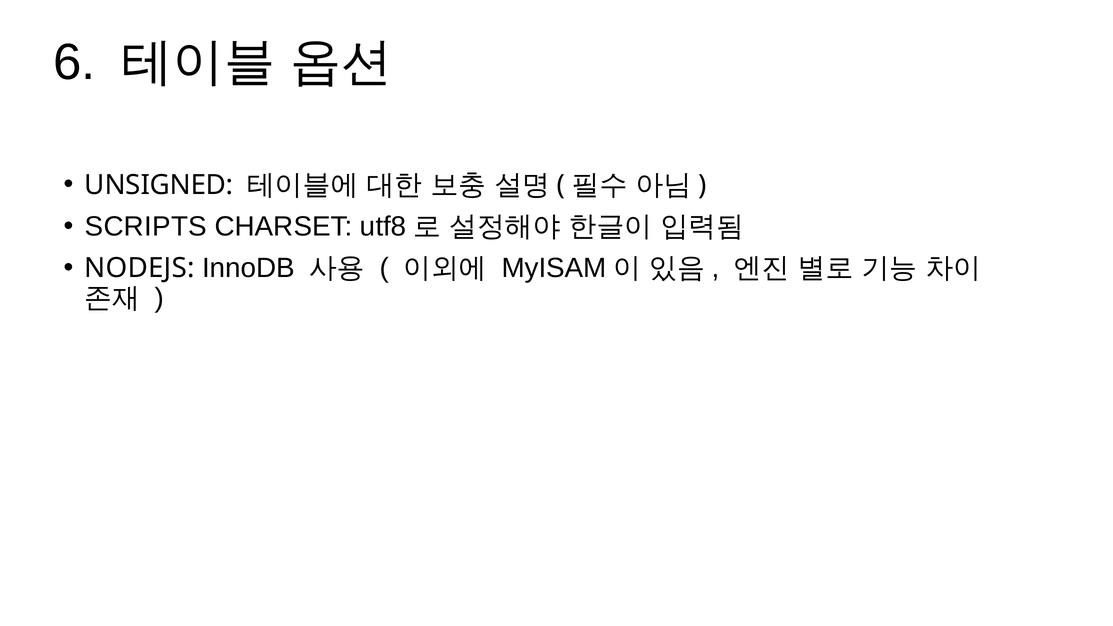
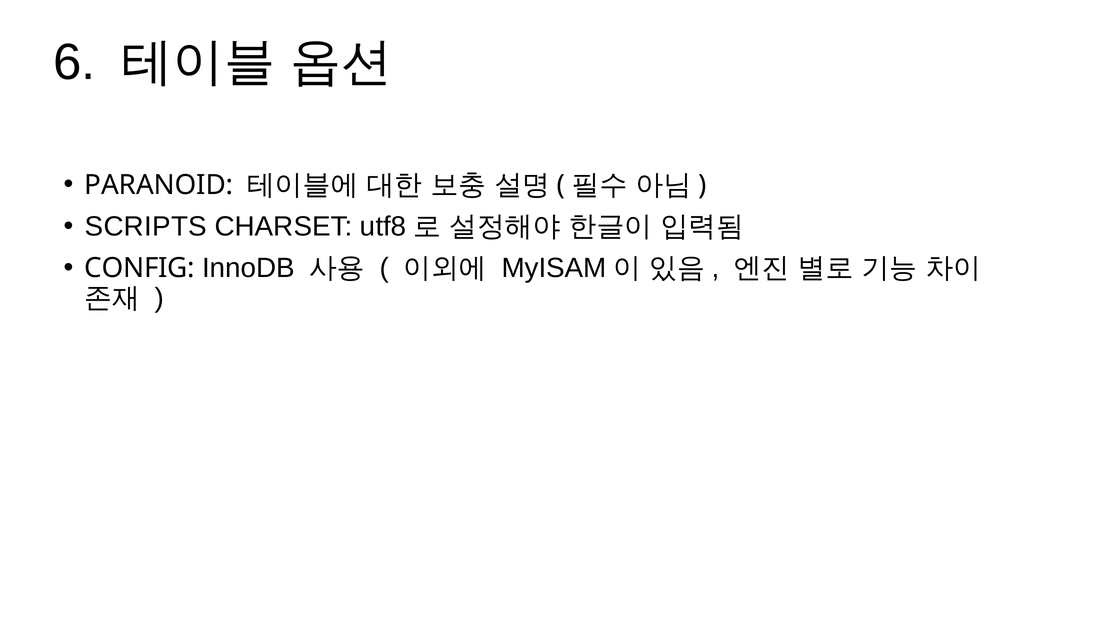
UNSIGNED: UNSIGNED -> PARANOID
NODEJS: NODEJS -> CONFIG
